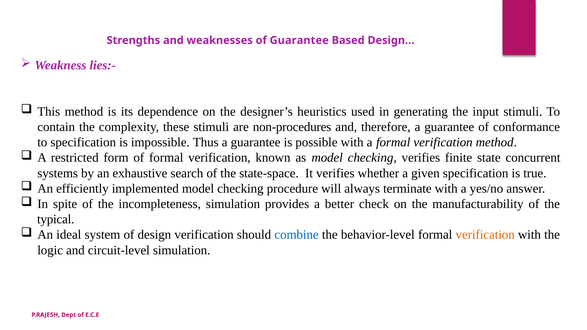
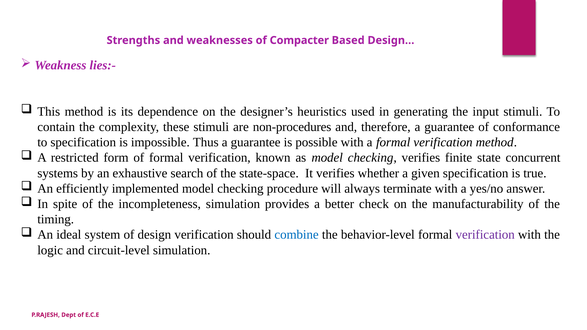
of Guarantee: Guarantee -> Compacter
typical: typical -> timing
verification at (485, 235) colour: orange -> purple
